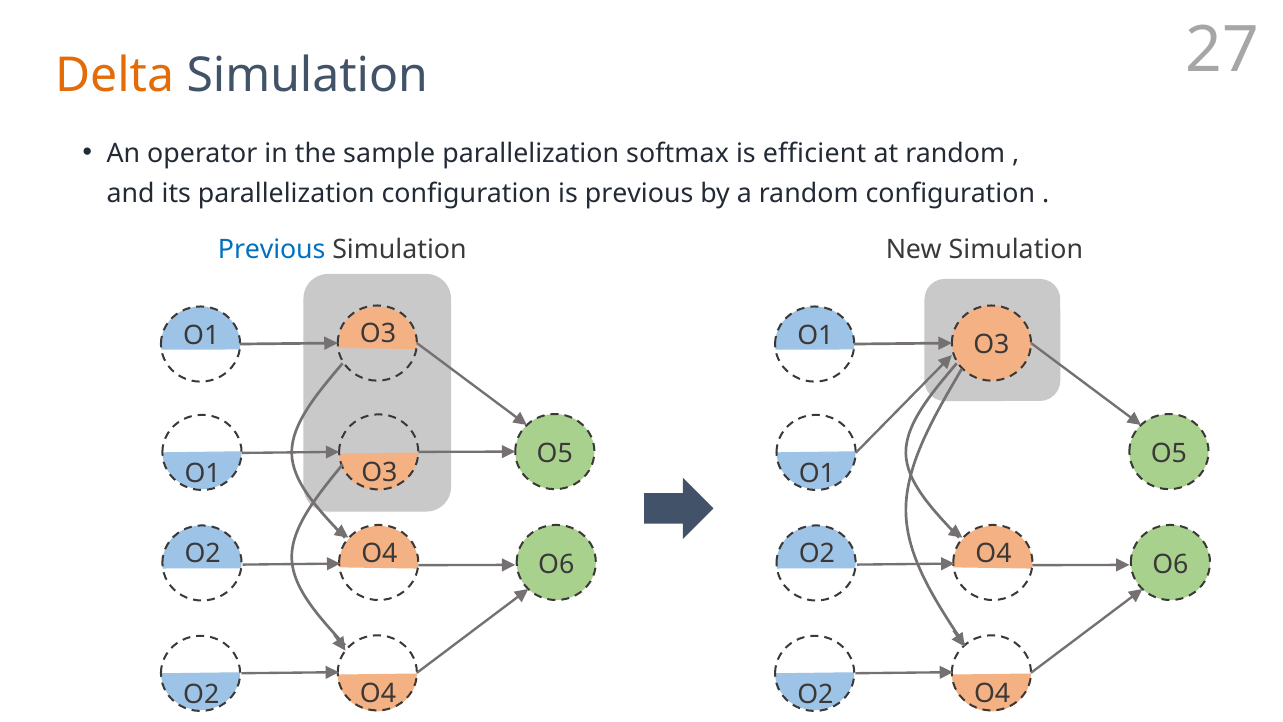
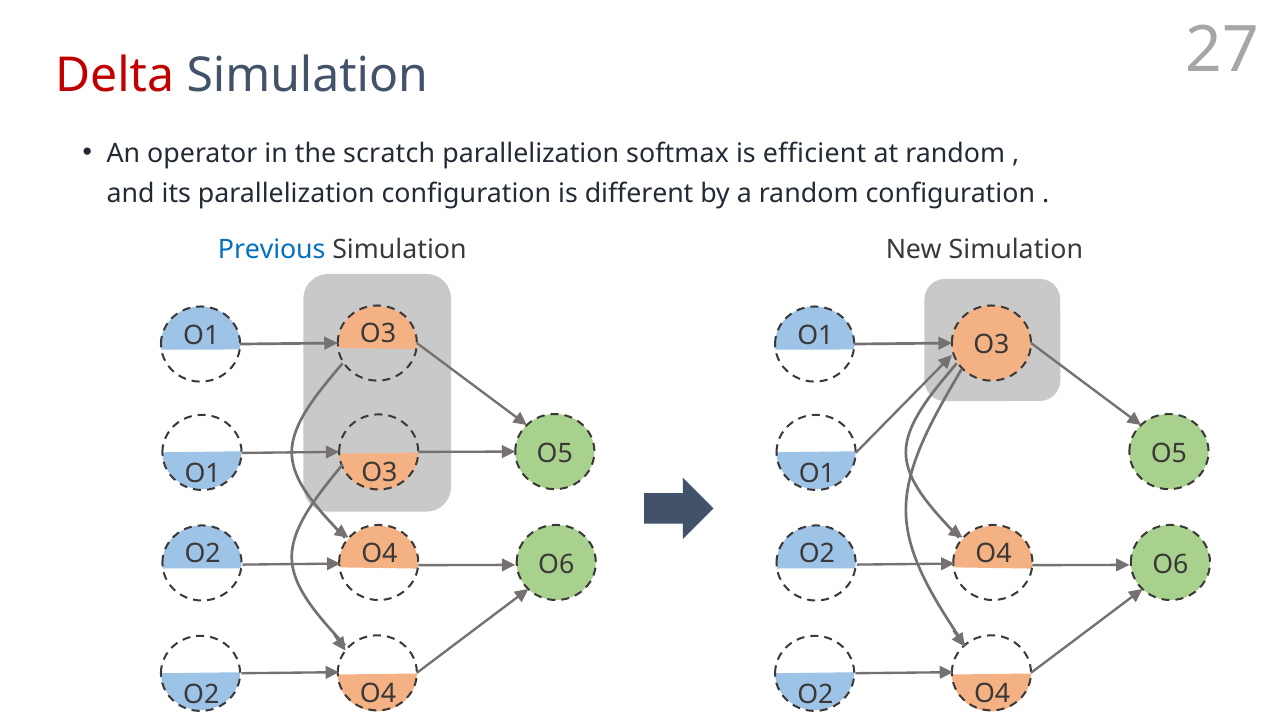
Delta colour: orange -> red
sample: sample -> scratch
is previous: previous -> different
